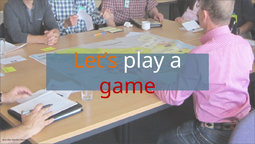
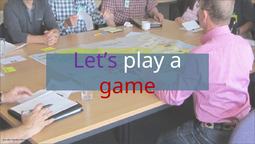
Let’s colour: orange -> purple
